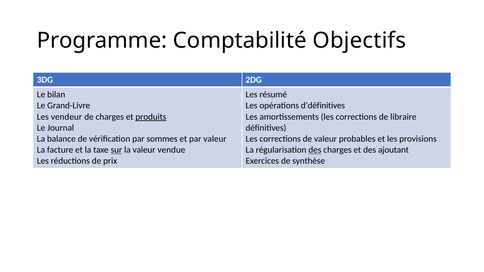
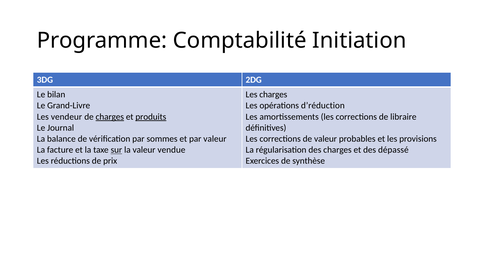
Objectifs: Objectifs -> Initiation
Les résumé: résumé -> charges
d’définitives: d’définitives -> d’réduction
charges at (110, 117) underline: none -> present
des at (315, 150) underline: present -> none
ajoutant: ajoutant -> dépassé
